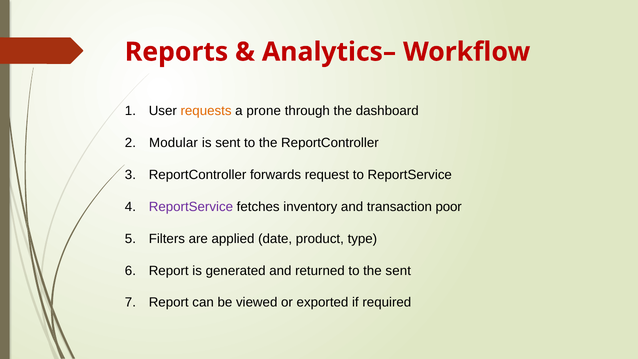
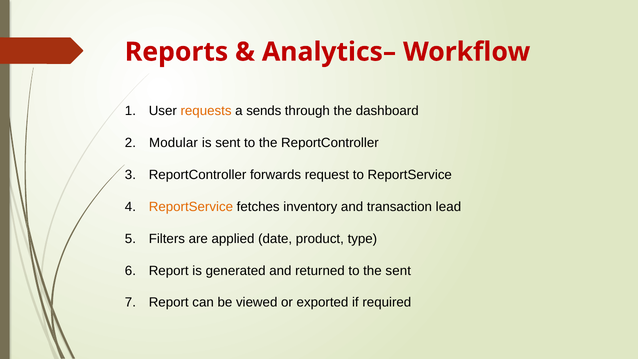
prone: prone -> sends
ReportService at (191, 207) colour: purple -> orange
poor: poor -> lead
